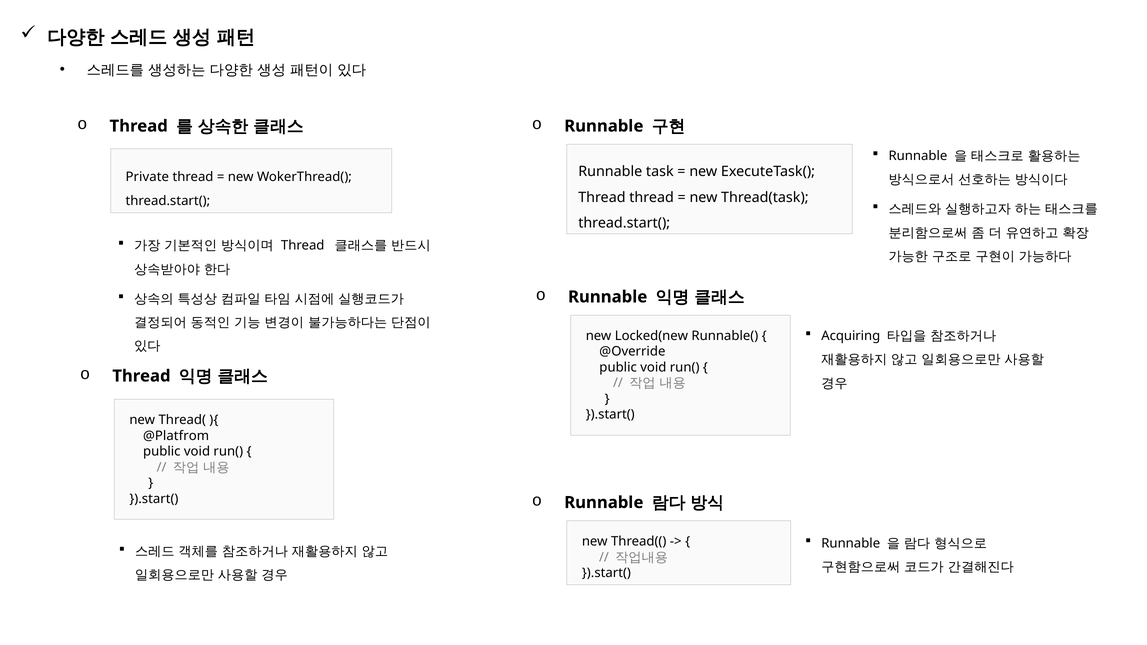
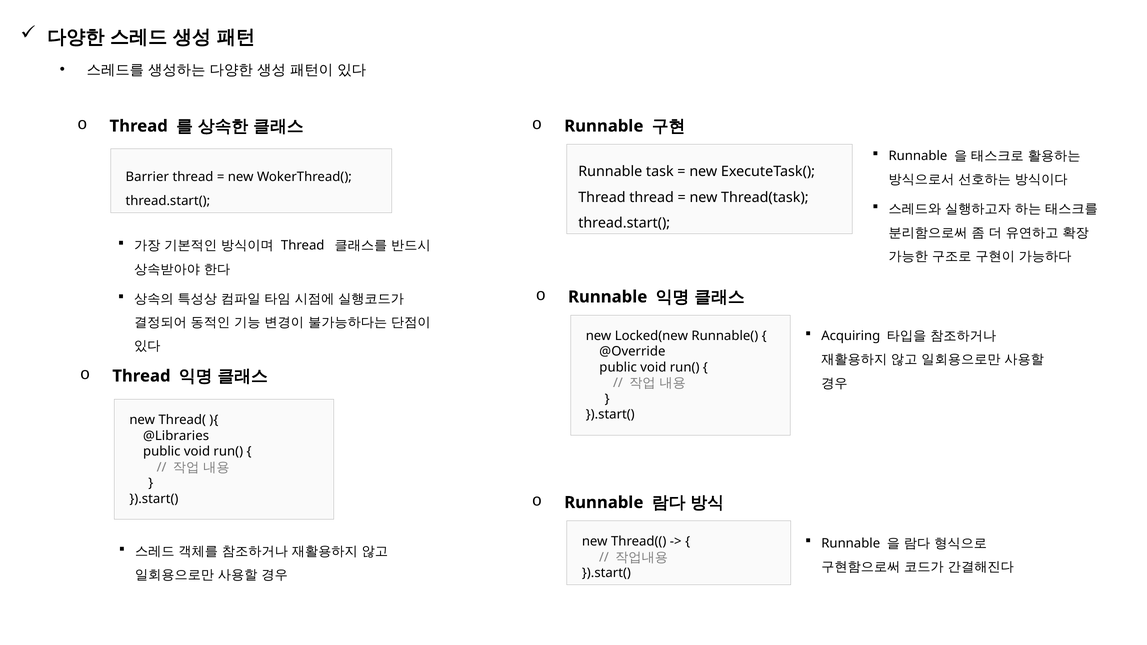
Private: Private -> Barrier
@Platfrom: @Platfrom -> @Libraries
